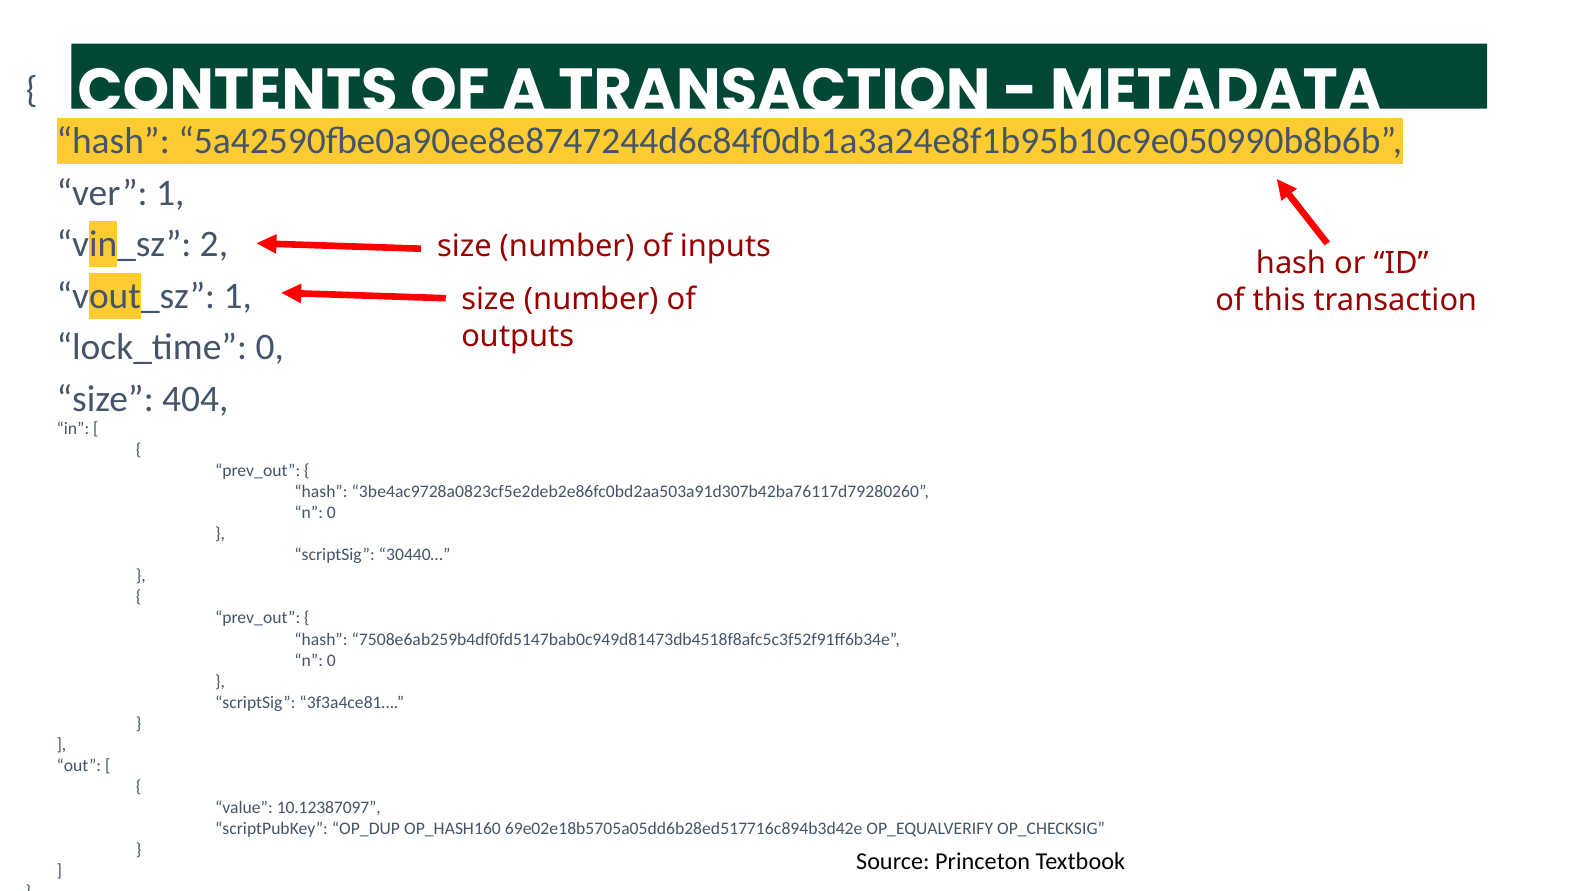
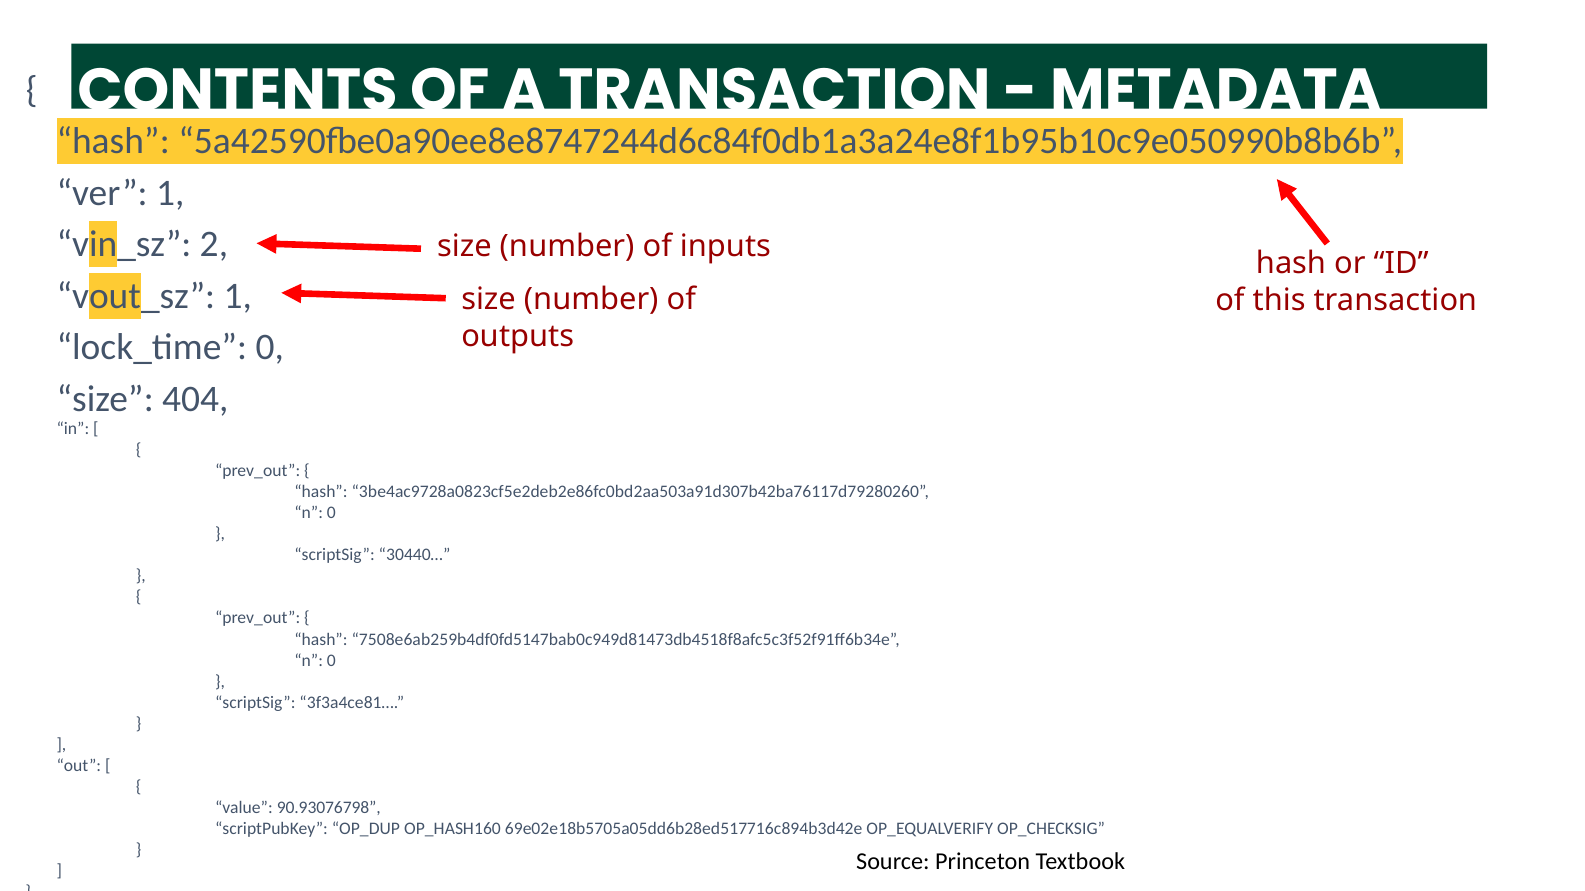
10.12387097: 10.12387097 -> 90.93076798
